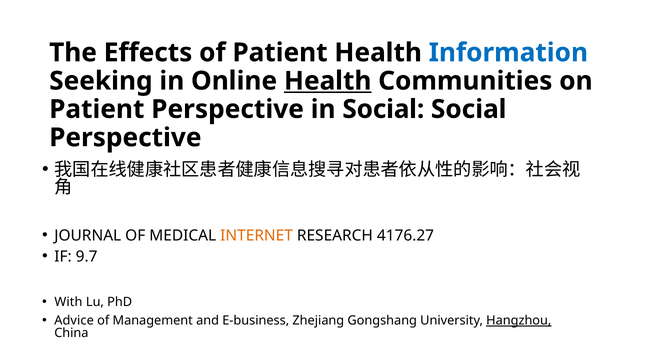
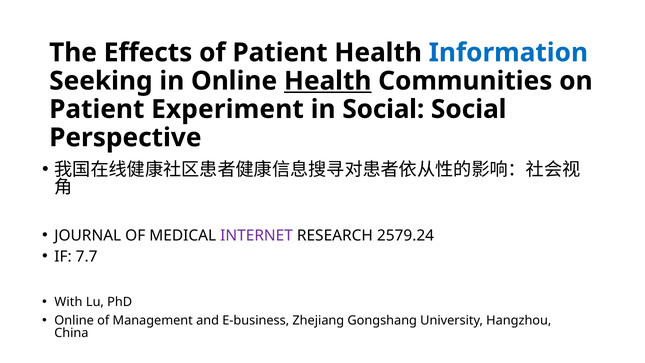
Patient Perspective: Perspective -> Experiment
INTERNET colour: orange -> purple
4176.27: 4176.27 -> 2579.24
9.7: 9.7 -> 7.7
Advice at (74, 320): Advice -> Online
Hangzhou underline: present -> none
